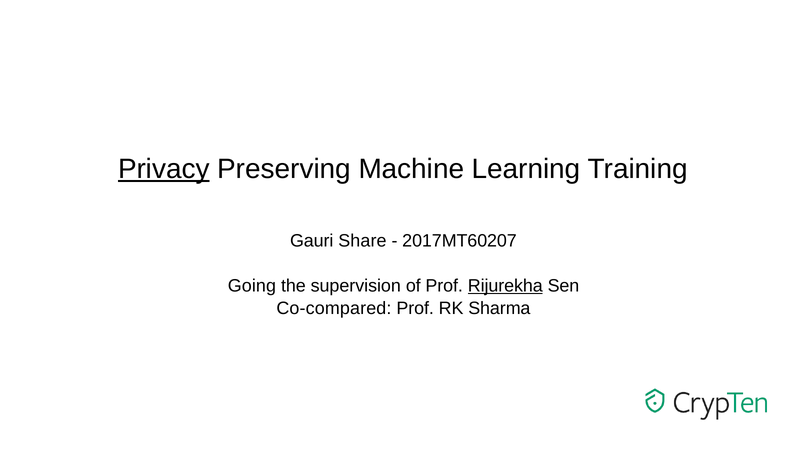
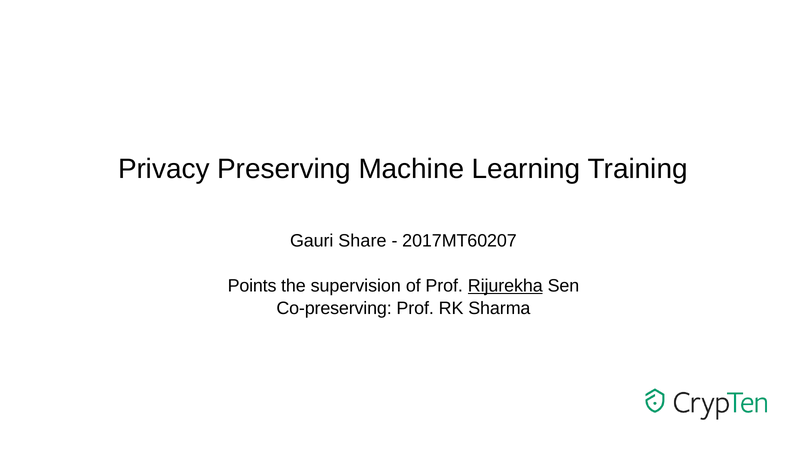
Privacy underline: present -> none
Going: Going -> Points
Co-compared: Co-compared -> Co-preserving
